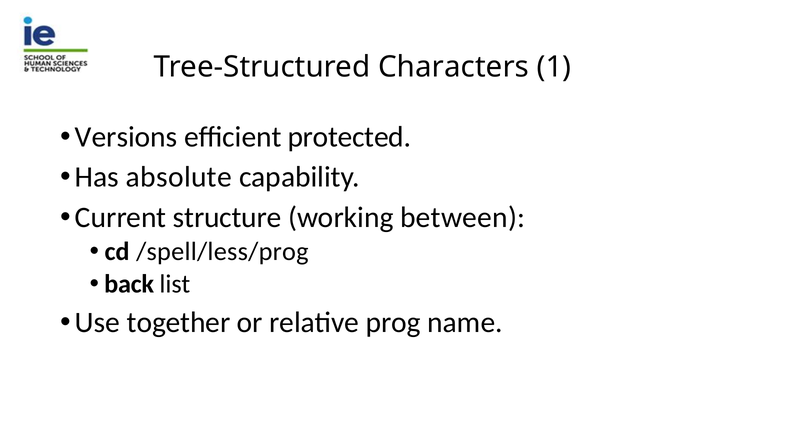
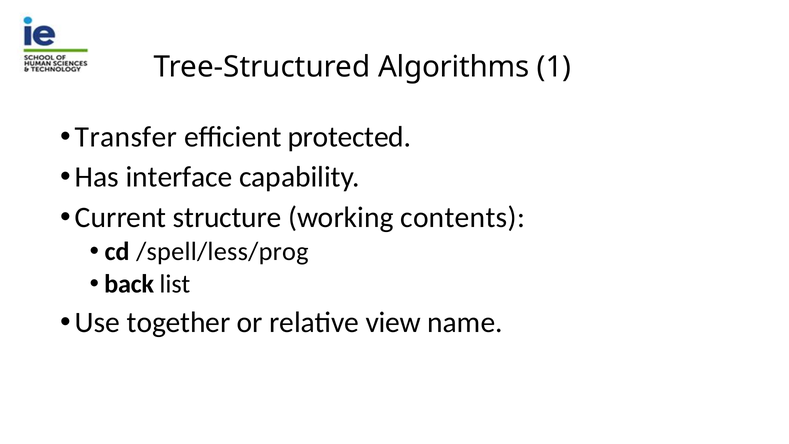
Characters: Characters -> Algorithms
Versions: Versions -> Transfer
absolute: absolute -> interface
between: between -> contents
prog: prog -> view
